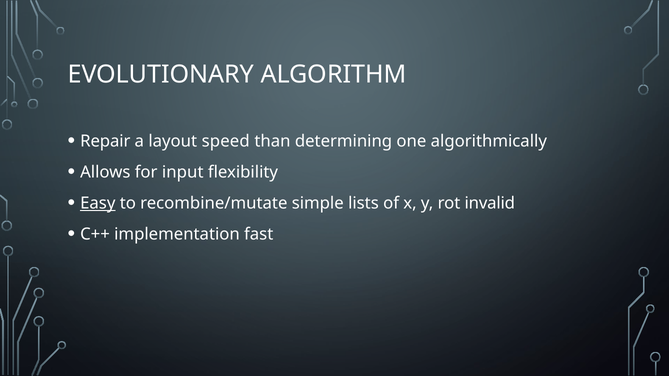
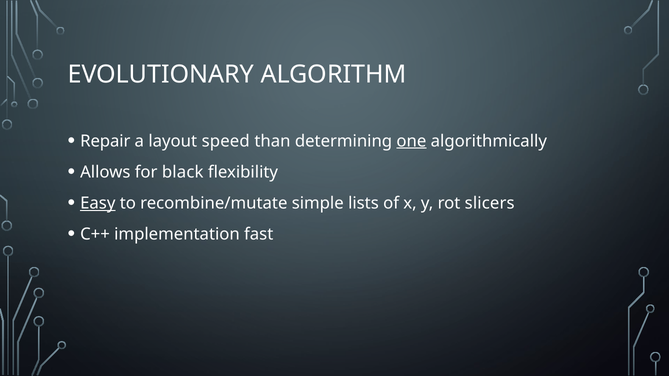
one underline: none -> present
input: input -> black
invalid: invalid -> slicers
